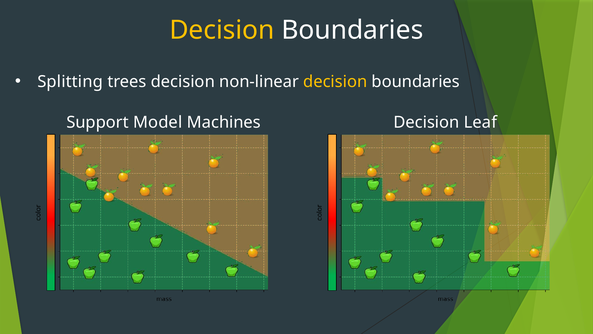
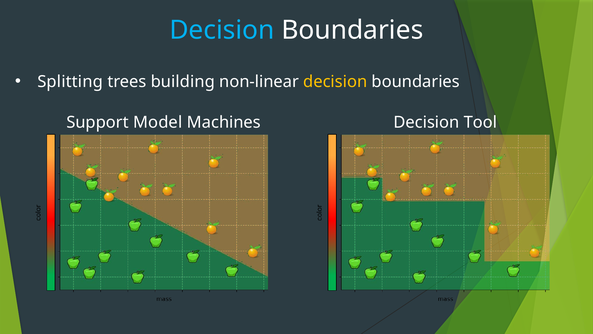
Decision at (222, 30) colour: yellow -> light blue
trees decision: decision -> building
Leaf: Leaf -> Tool
